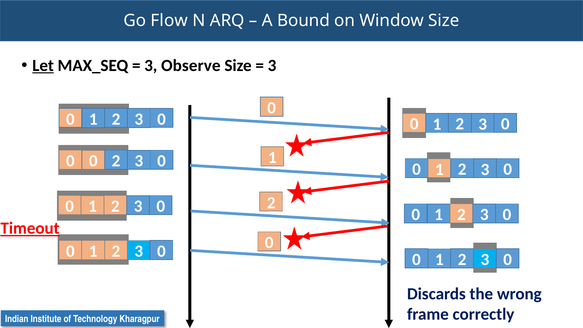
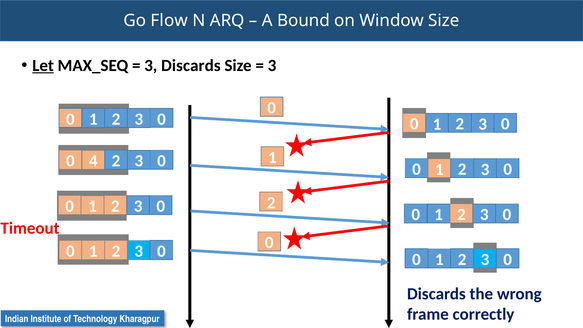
3 Observe: Observe -> Discards
0 at (93, 161): 0 -> 4
Timeout underline: present -> none
